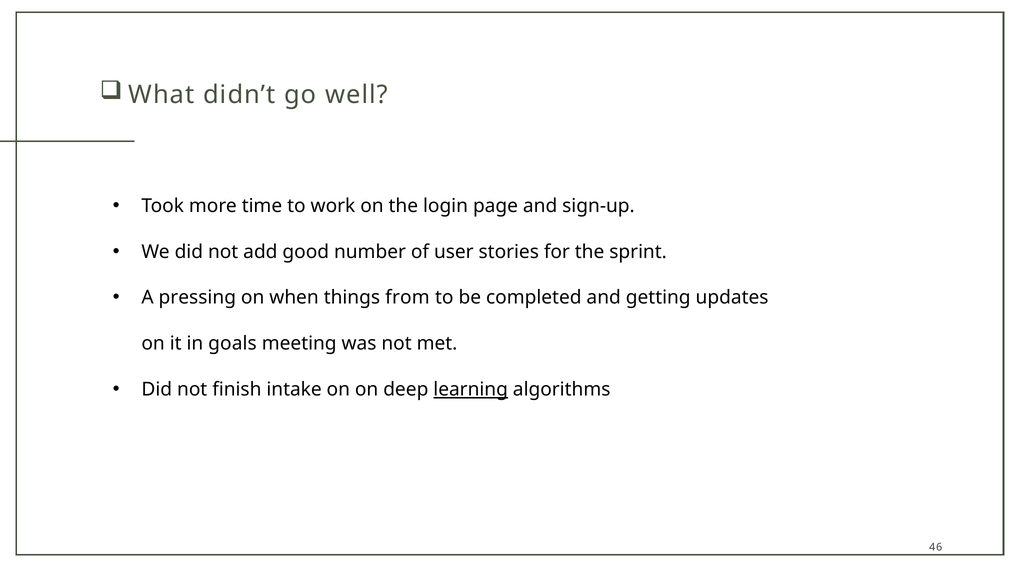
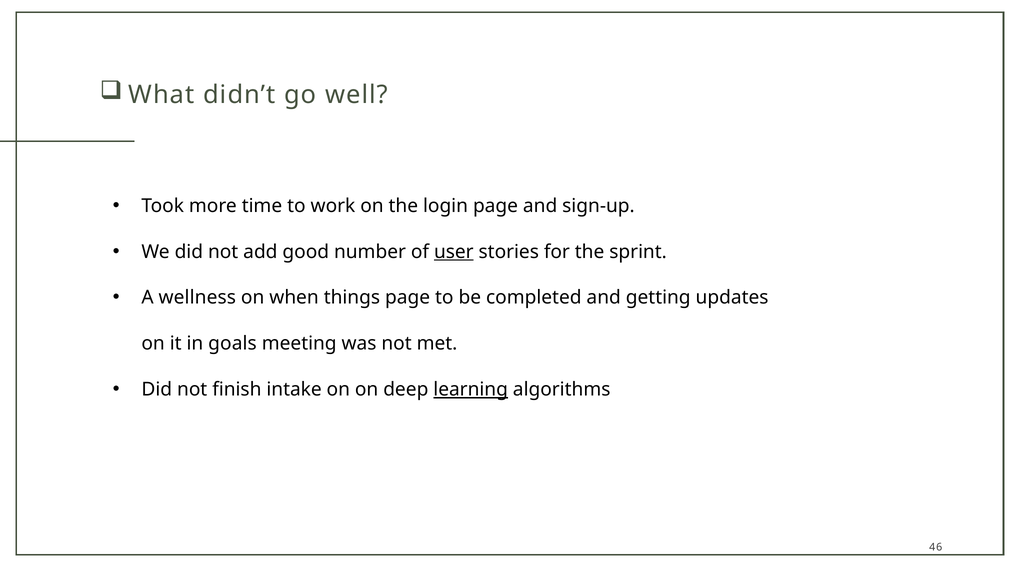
user underline: none -> present
pressing: pressing -> wellness
things from: from -> page
